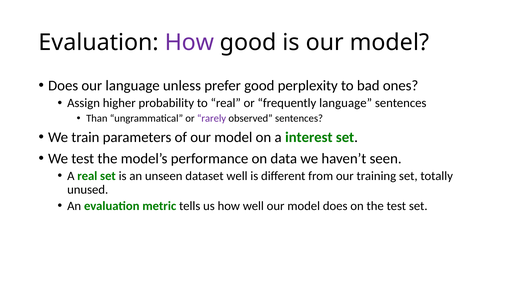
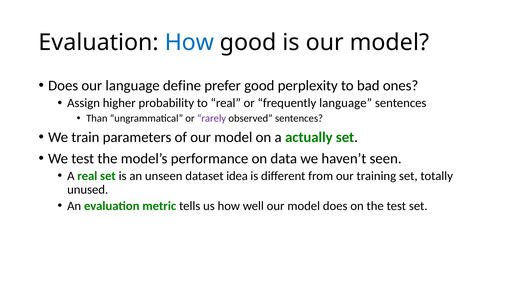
How at (189, 43) colour: purple -> blue
unless: unless -> define
interest: interest -> actually
dataset well: well -> idea
